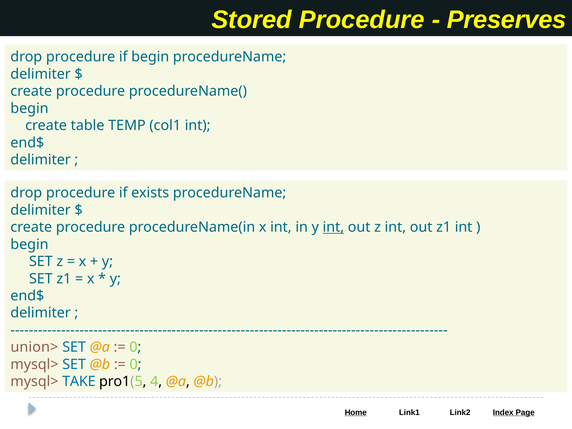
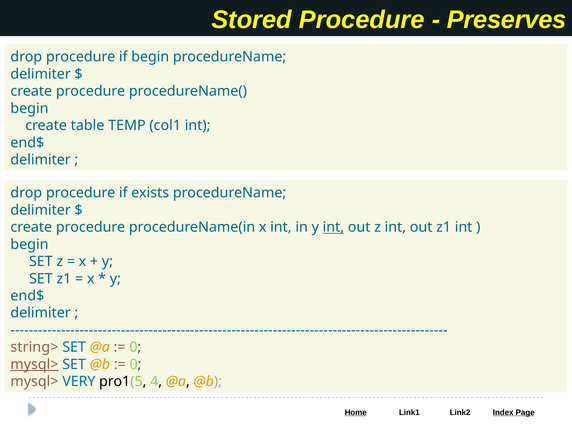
union>: union> -> string>
mysql> at (34, 364) underline: none -> present
TAKE: TAKE -> VERY
